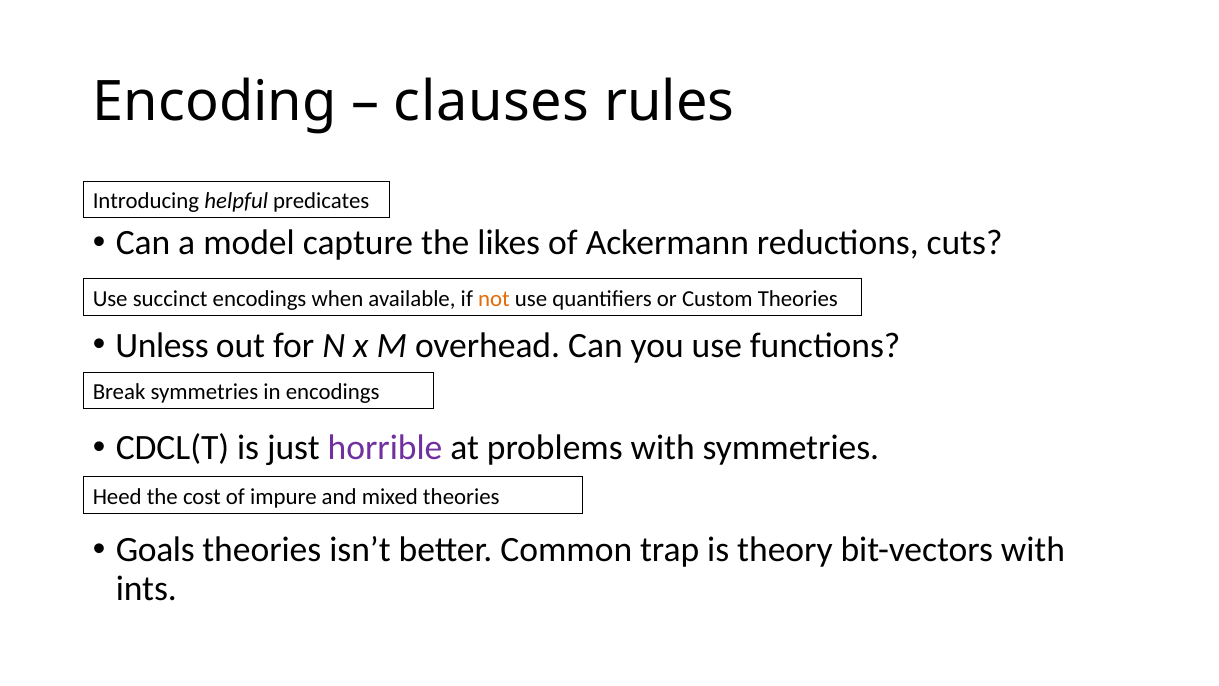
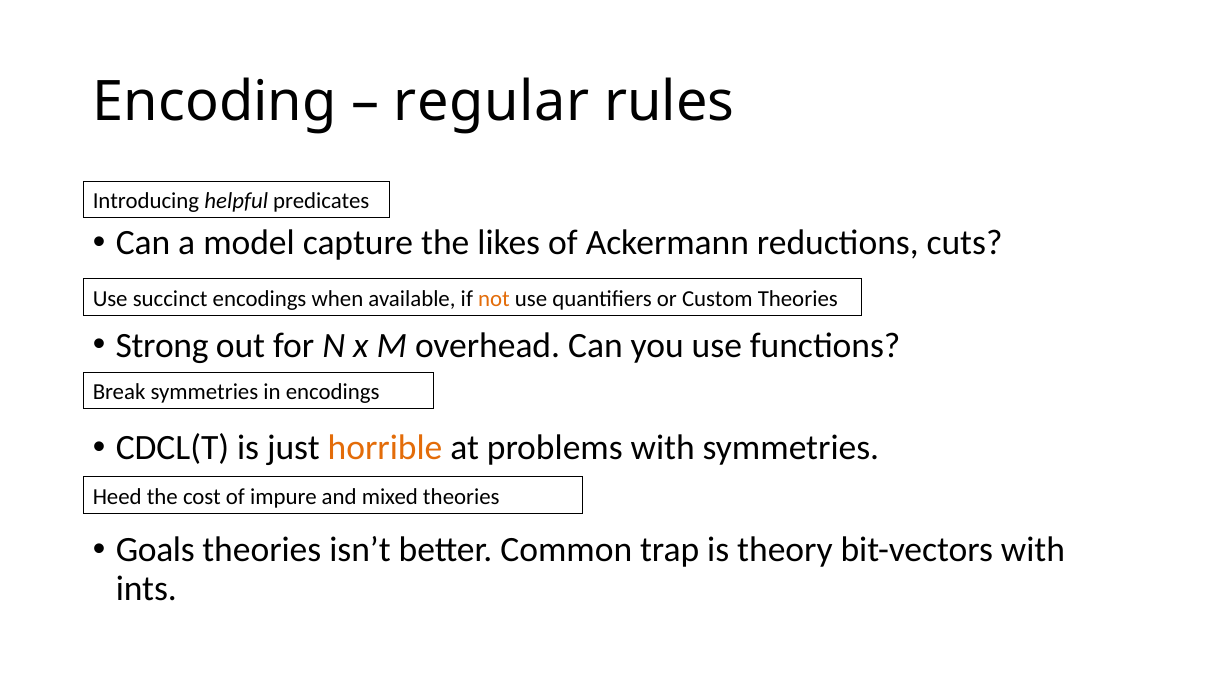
clauses: clauses -> regular
Unless: Unless -> Strong
horrible colour: purple -> orange
